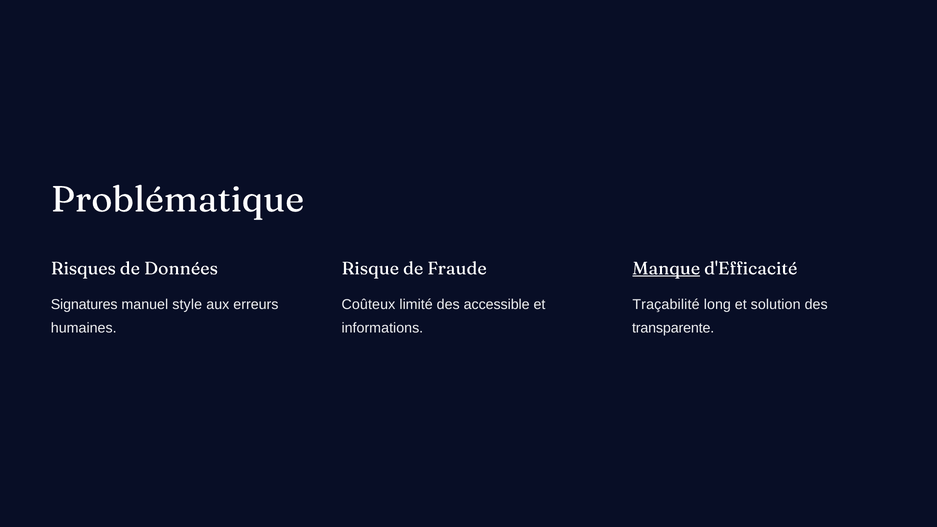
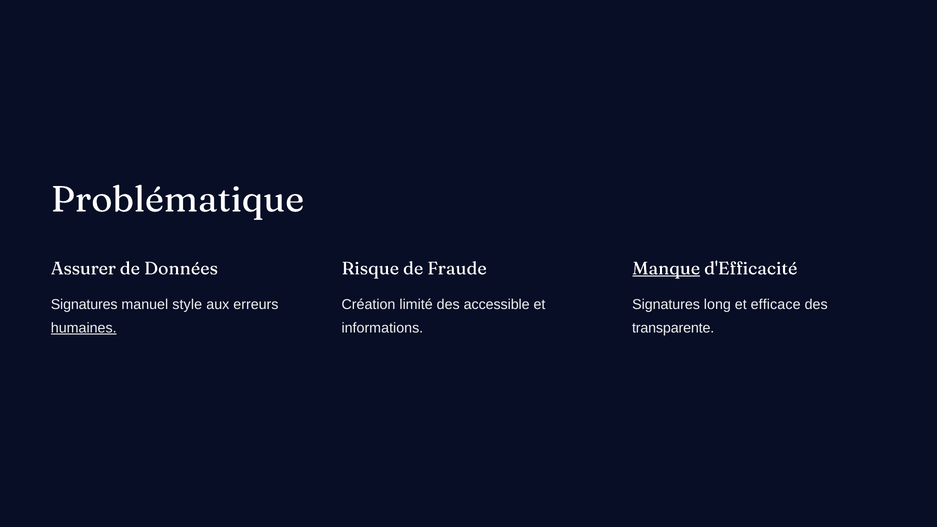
Risques: Risques -> Assurer
Coûteux: Coûteux -> Création
Traçabilité at (666, 305): Traçabilité -> Signatures
solution: solution -> efficace
humaines underline: none -> present
